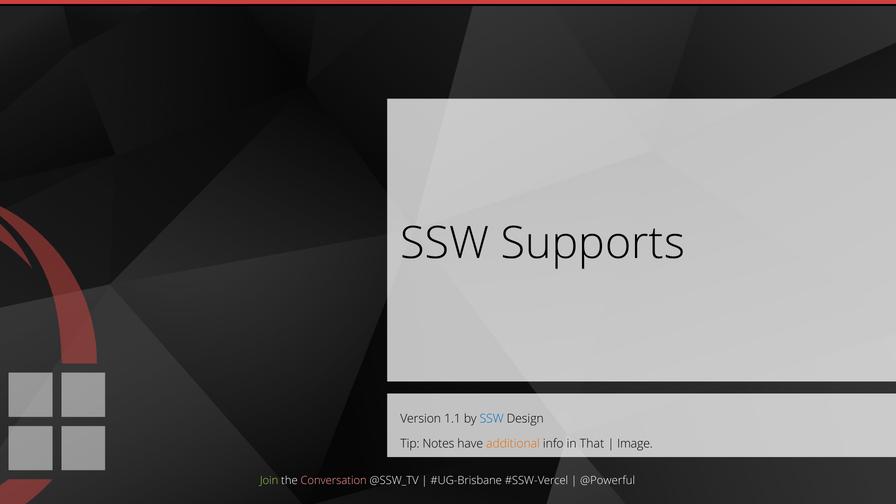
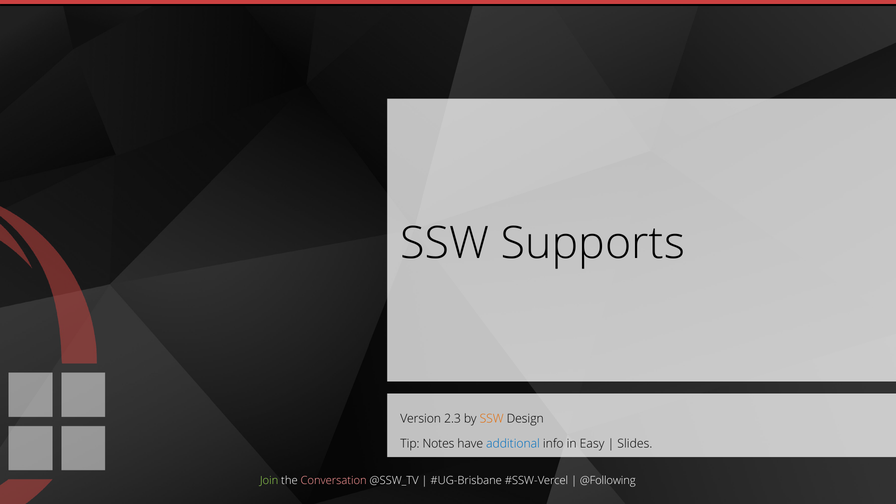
1.1: 1.1 -> 2.3
SSW at (492, 419) colour: blue -> orange
additional colour: orange -> blue
That: That -> Easy
Image: Image -> Slides
@Powerful: @Powerful -> @Following
